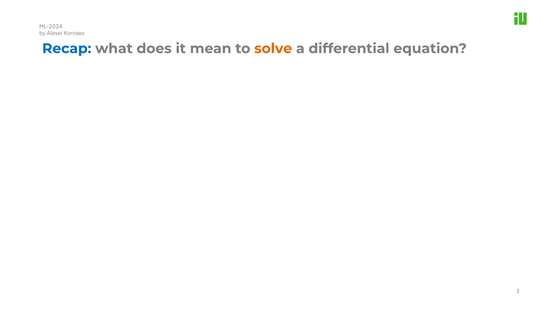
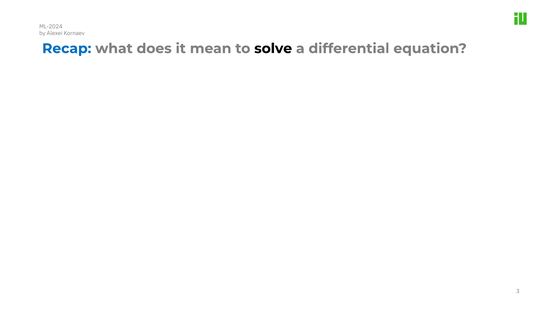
solve colour: orange -> black
